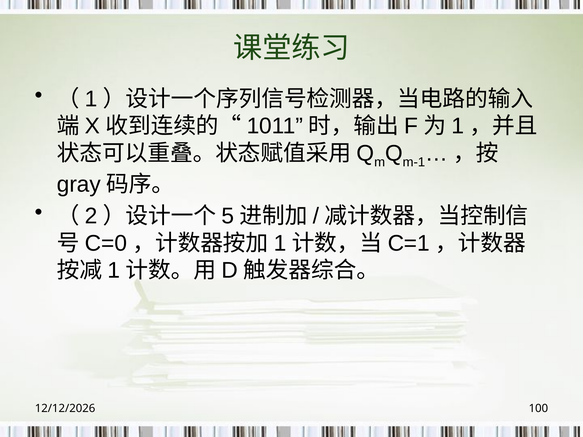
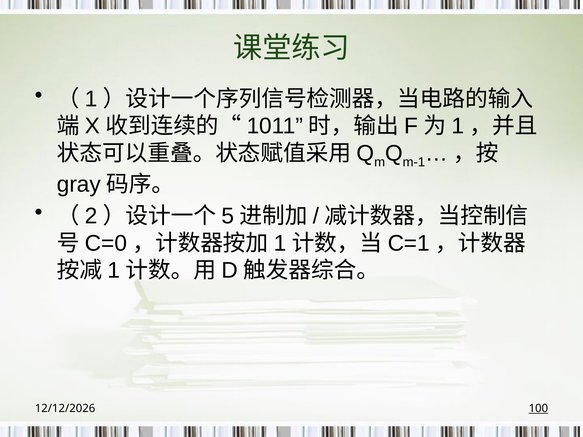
100 underline: none -> present
